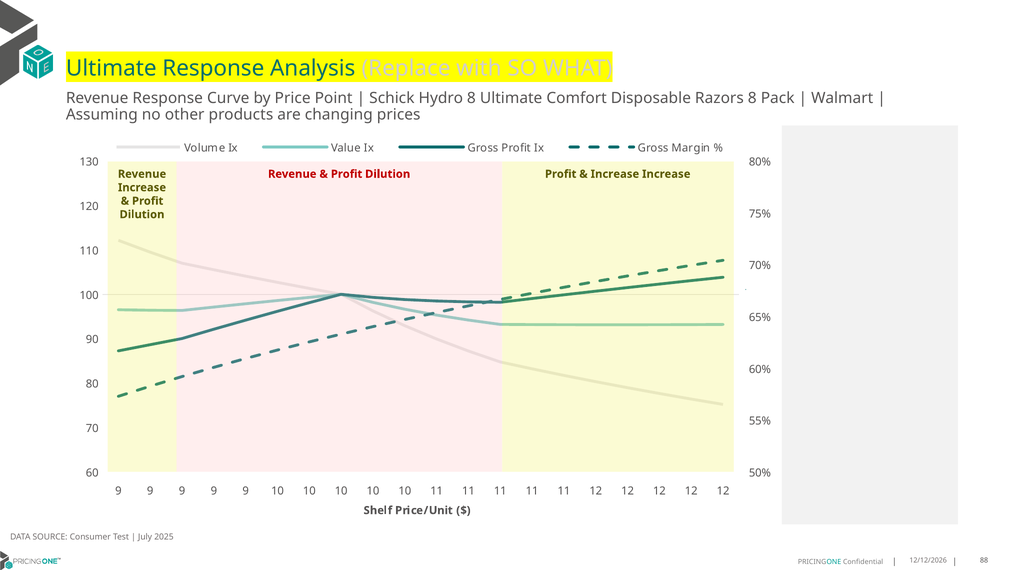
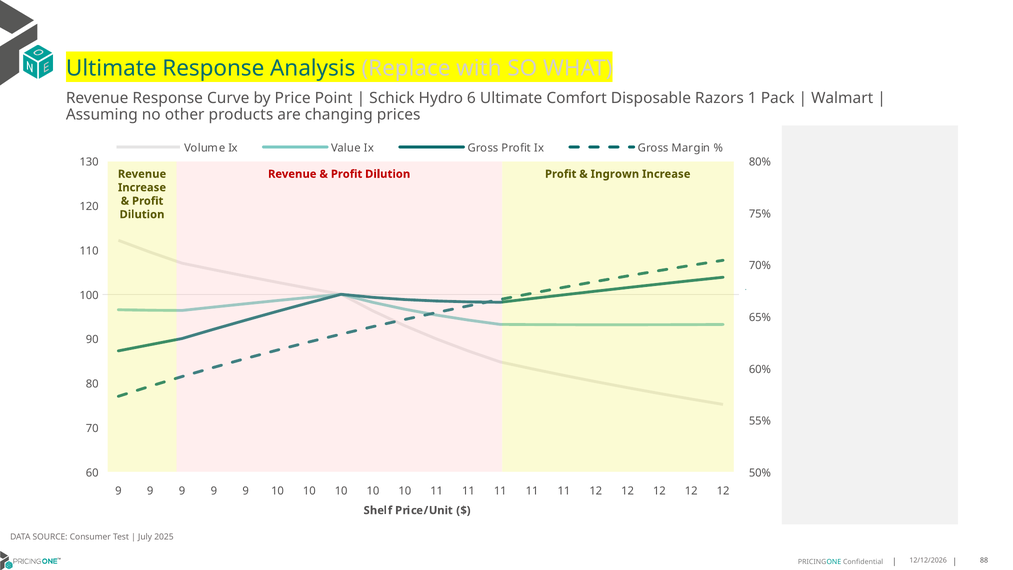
Hydro 8: 8 -> 6
Razors 8: 8 -> 1
Increase at (615, 174): Increase -> Ingrown
